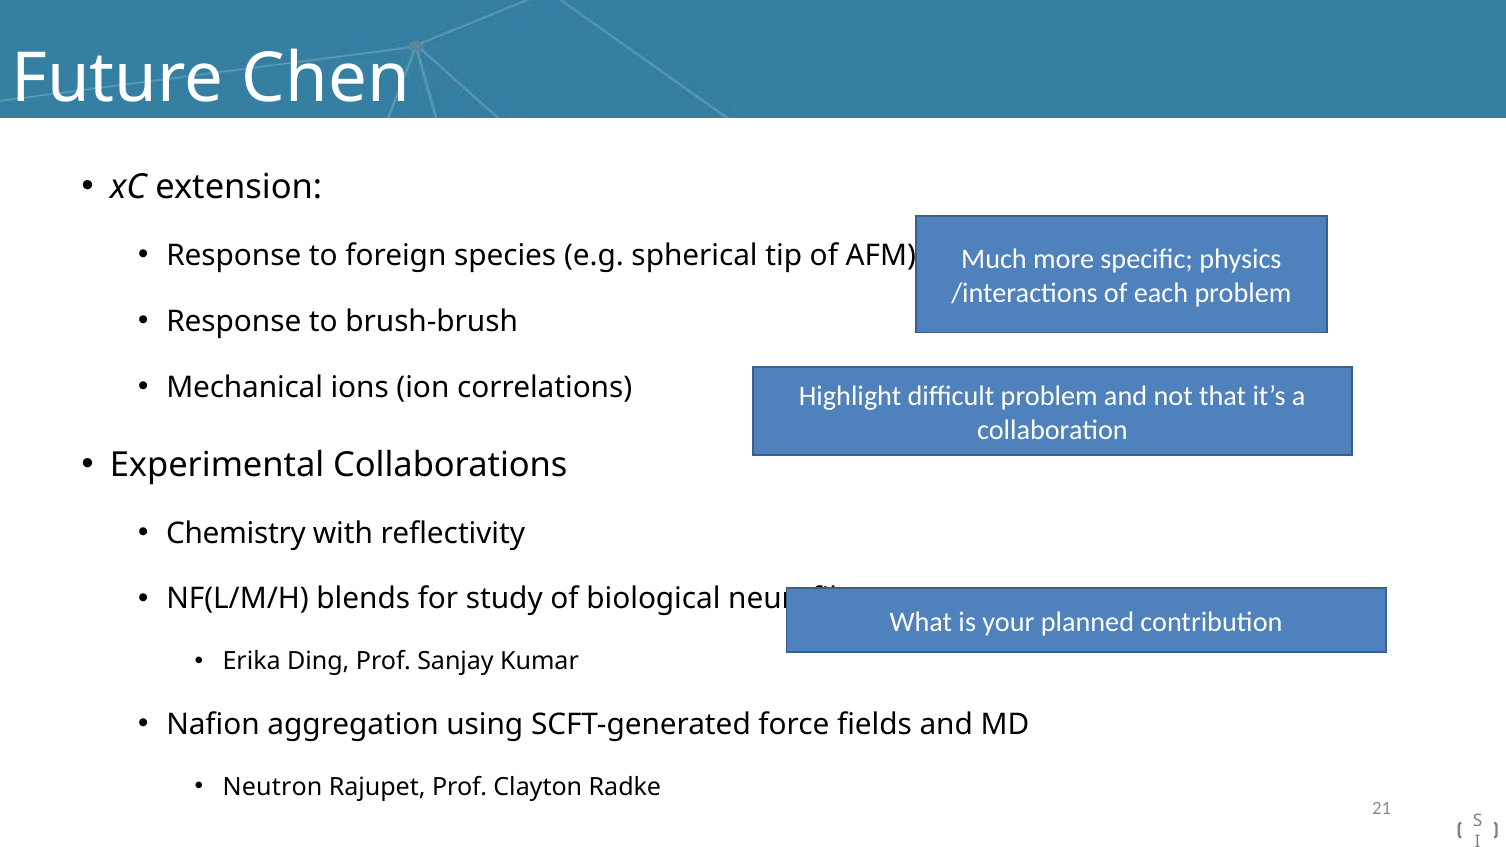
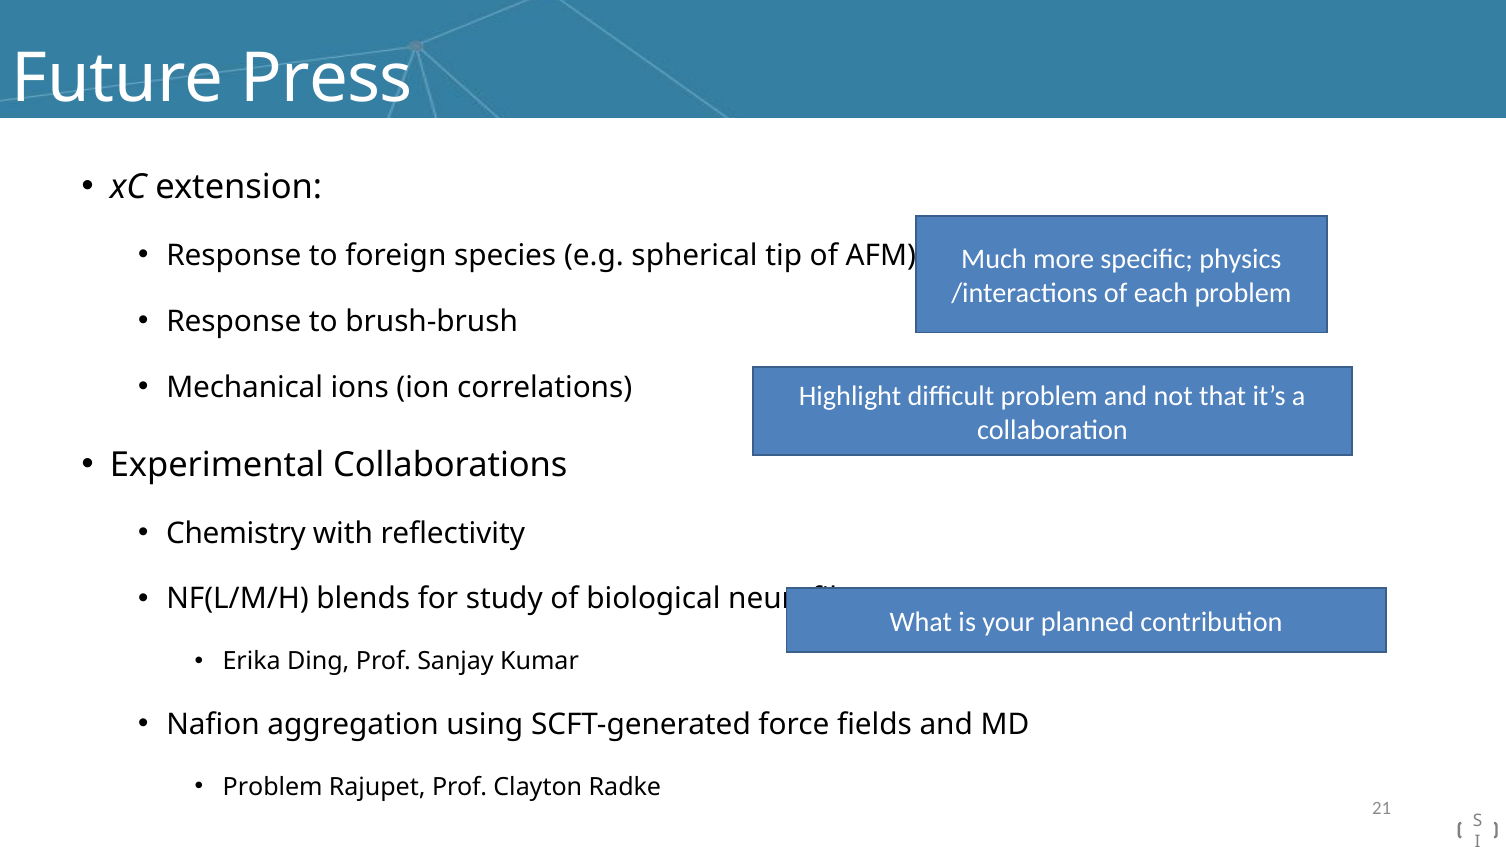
Chen: Chen -> Press
Neutron at (273, 787): Neutron -> Problem
